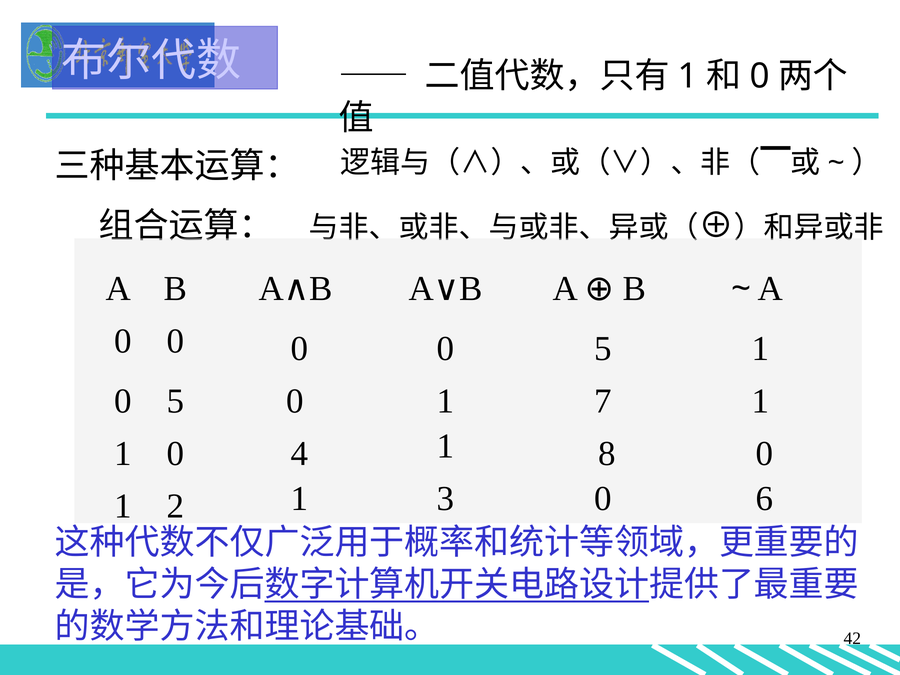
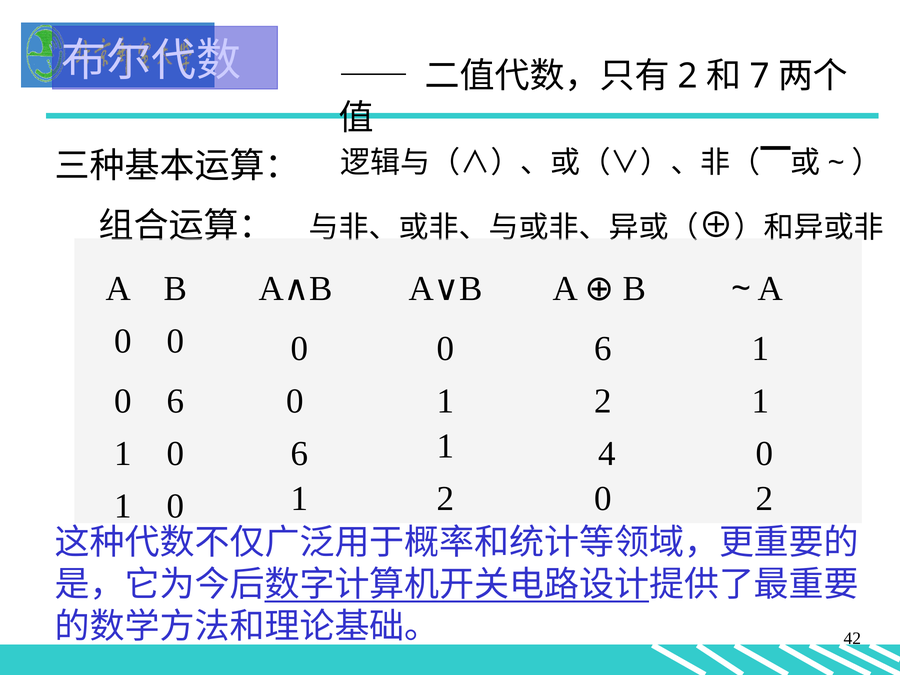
1 at (688, 76): 1 -> 2
0 at (760, 76): 0 -> 7
0 0 5: 5 -> 6
5 at (175, 401): 5 -> 6
7 at (603, 401): 7 -> 2
4 at (299, 454): 4 -> 6
8: 8 -> 4
2 at (175, 506): 2 -> 0
3 at (446, 499): 3 -> 2
0 6: 6 -> 2
